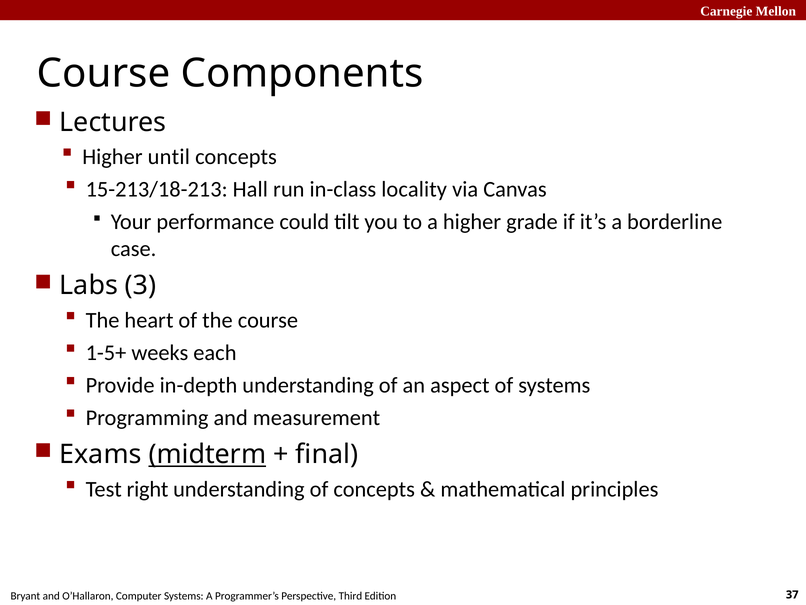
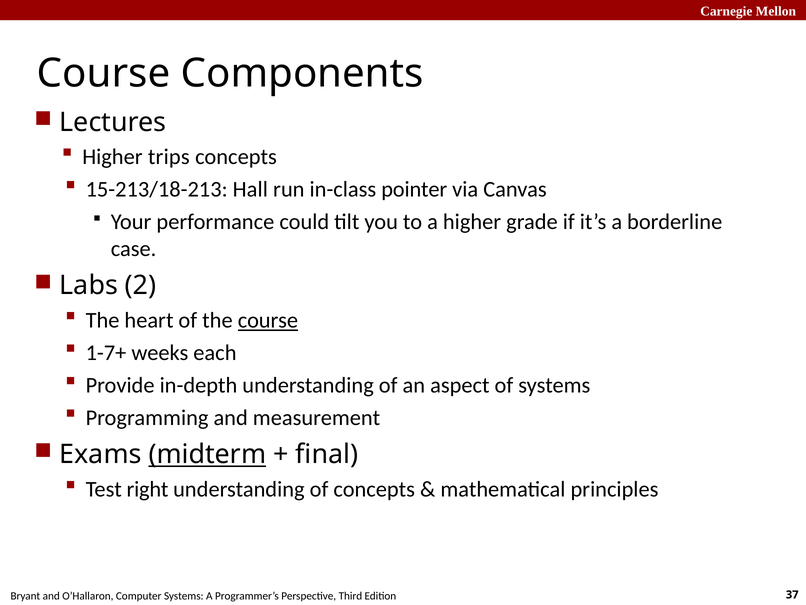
until: until -> trips
locality: locality -> pointer
3: 3 -> 2
course at (268, 320) underline: none -> present
1-5+: 1-5+ -> 1-7+
